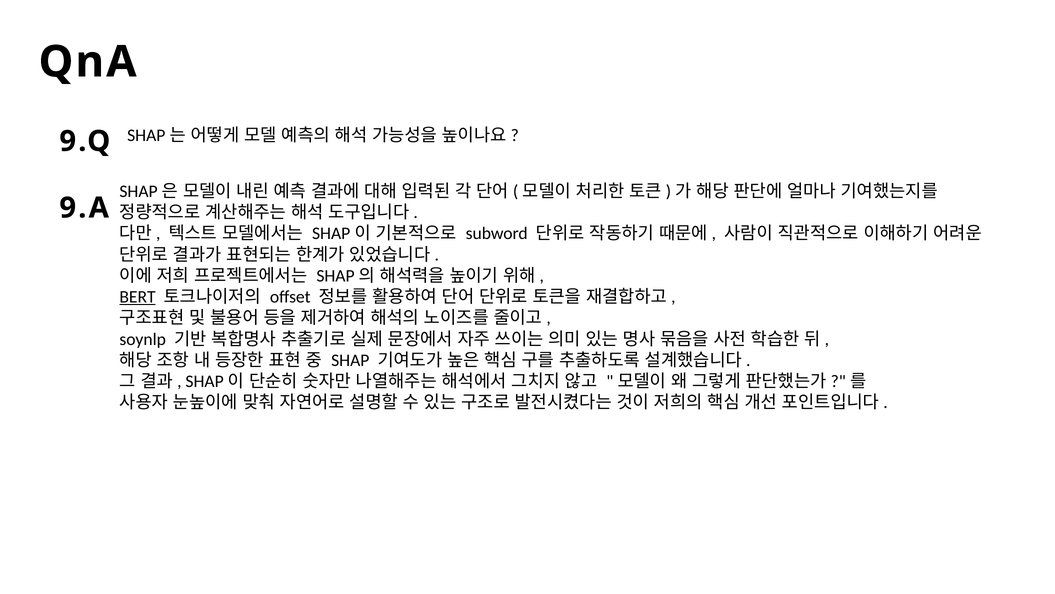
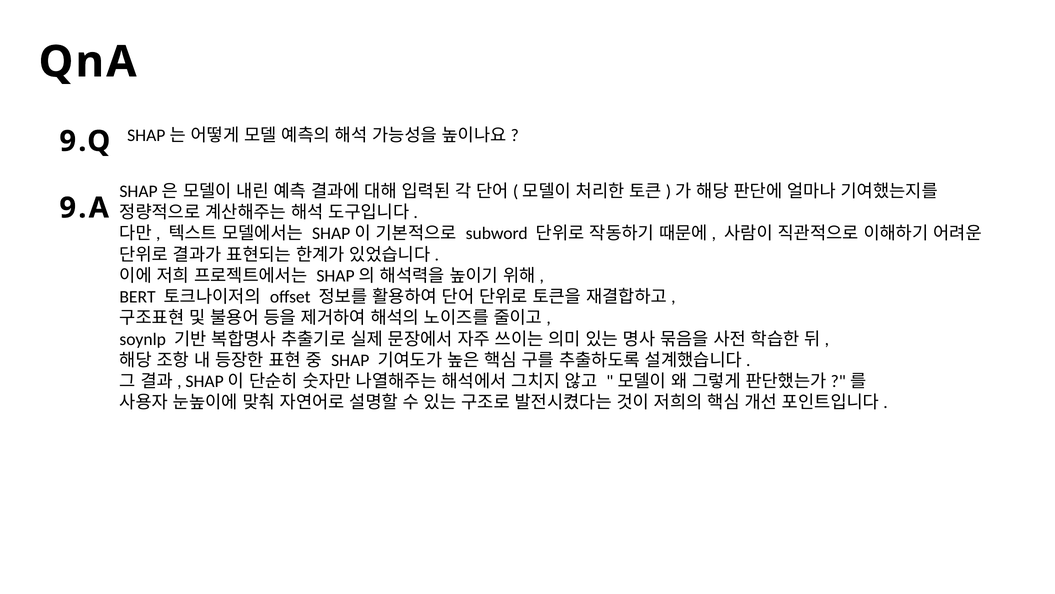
BERT underline: present -> none
